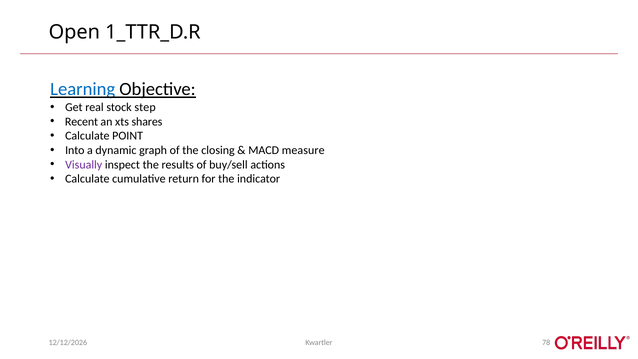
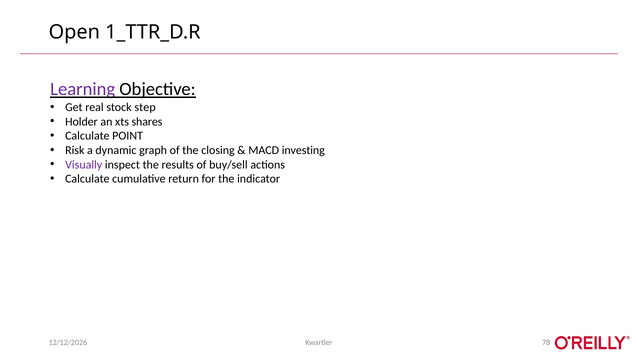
Learning colour: blue -> purple
Recent: Recent -> Holder
Into: Into -> Risk
measure: measure -> investing
